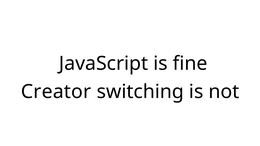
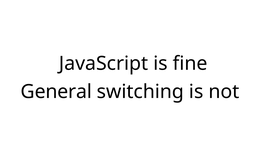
Creator: Creator -> General
